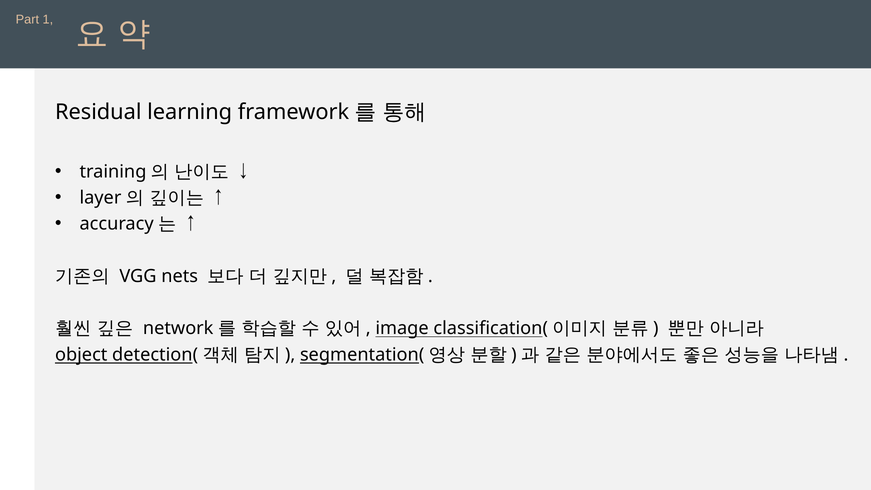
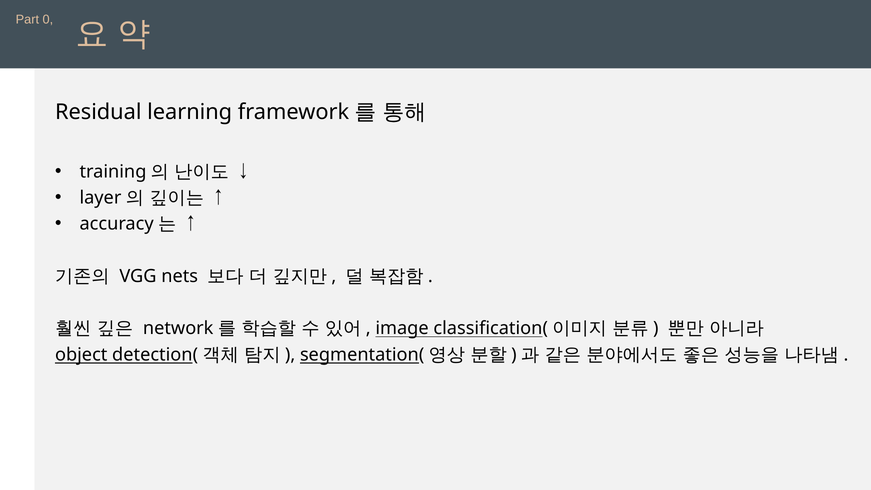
1: 1 -> 0
